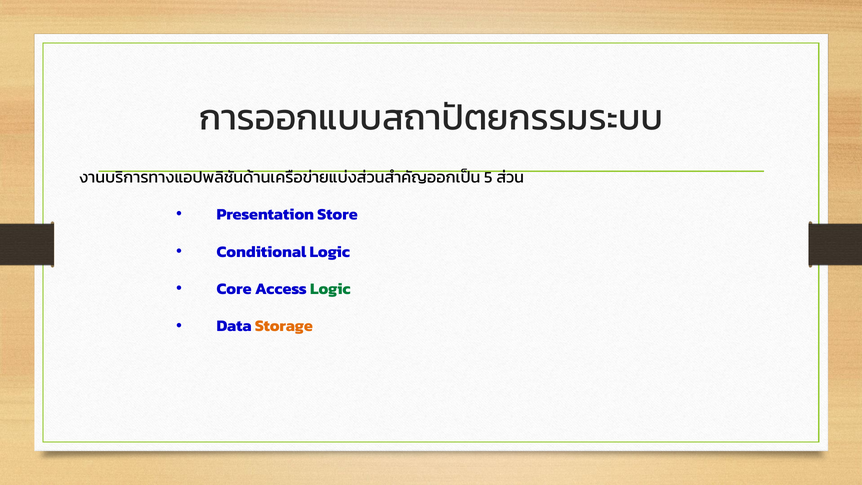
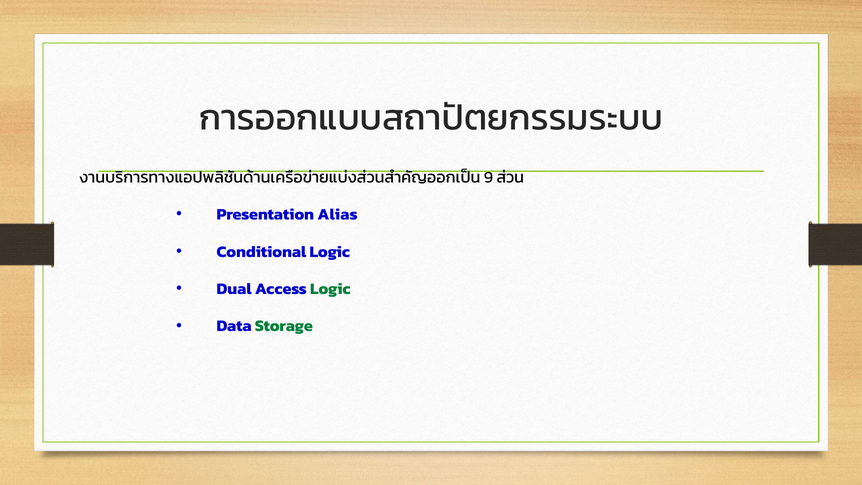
5: 5 -> 9
Store: Store -> Alias
Core: Core -> Dual
Storage colour: orange -> green
